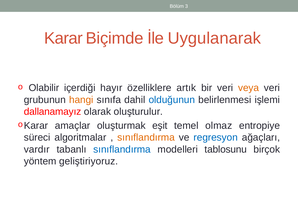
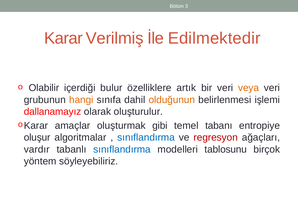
Biçimde: Biçimde -> Verilmiş
Uygulanarak: Uygulanarak -> Edilmektedir
hayır: hayır -> bulur
olduğunun colour: blue -> orange
eşit: eşit -> gibi
olmaz: olmaz -> tabanı
süreci: süreci -> oluşur
sınıflandırma at (146, 138) colour: orange -> blue
regresyon colour: blue -> red
geliştiriyoruz: geliştiriyoruz -> söyleyebiliriz
